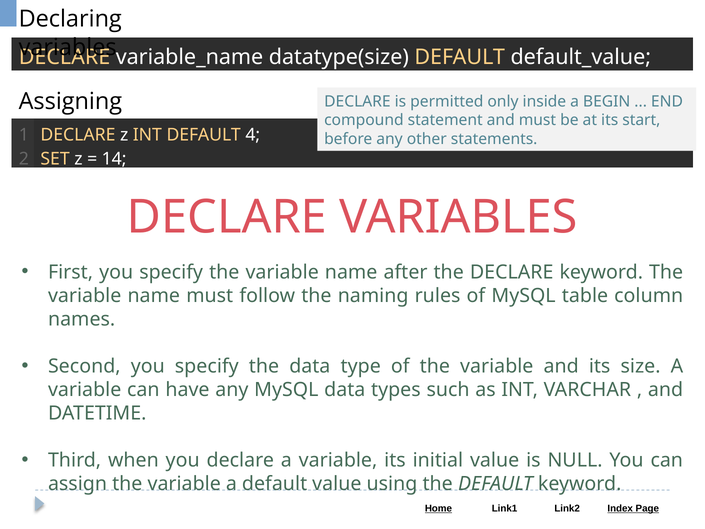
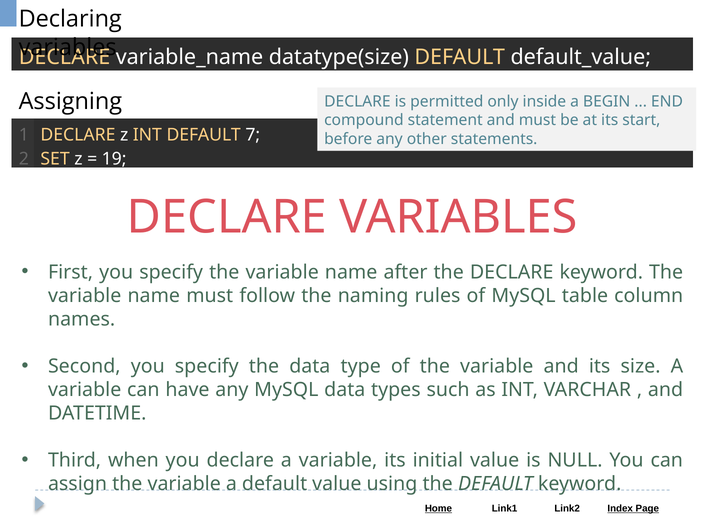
4: 4 -> 7
14: 14 -> 19
